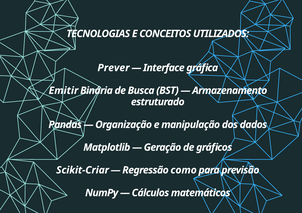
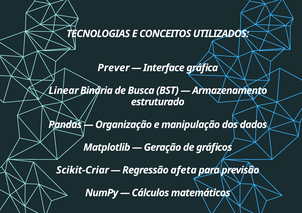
Emitir: Emitir -> Linear
como: como -> afeta
